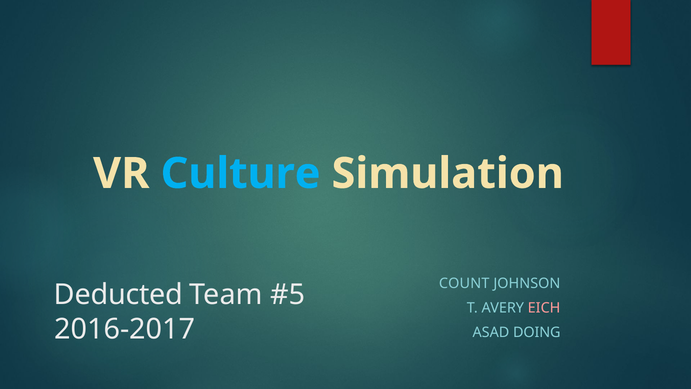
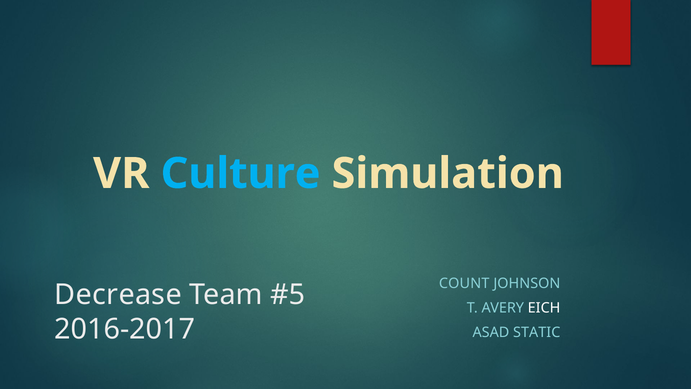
Deducted: Deducted -> Decrease
EICH colour: pink -> white
DOING: DOING -> STATIC
